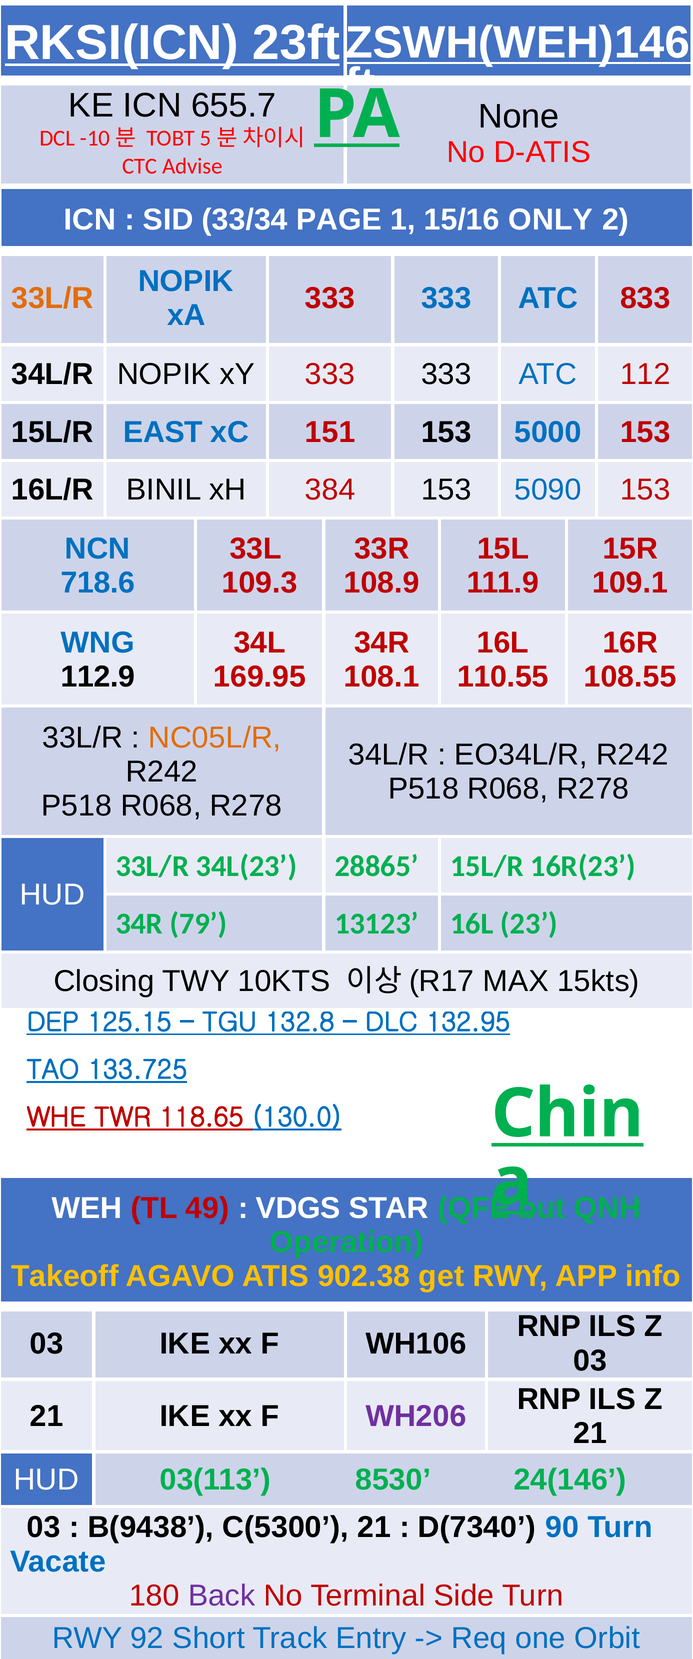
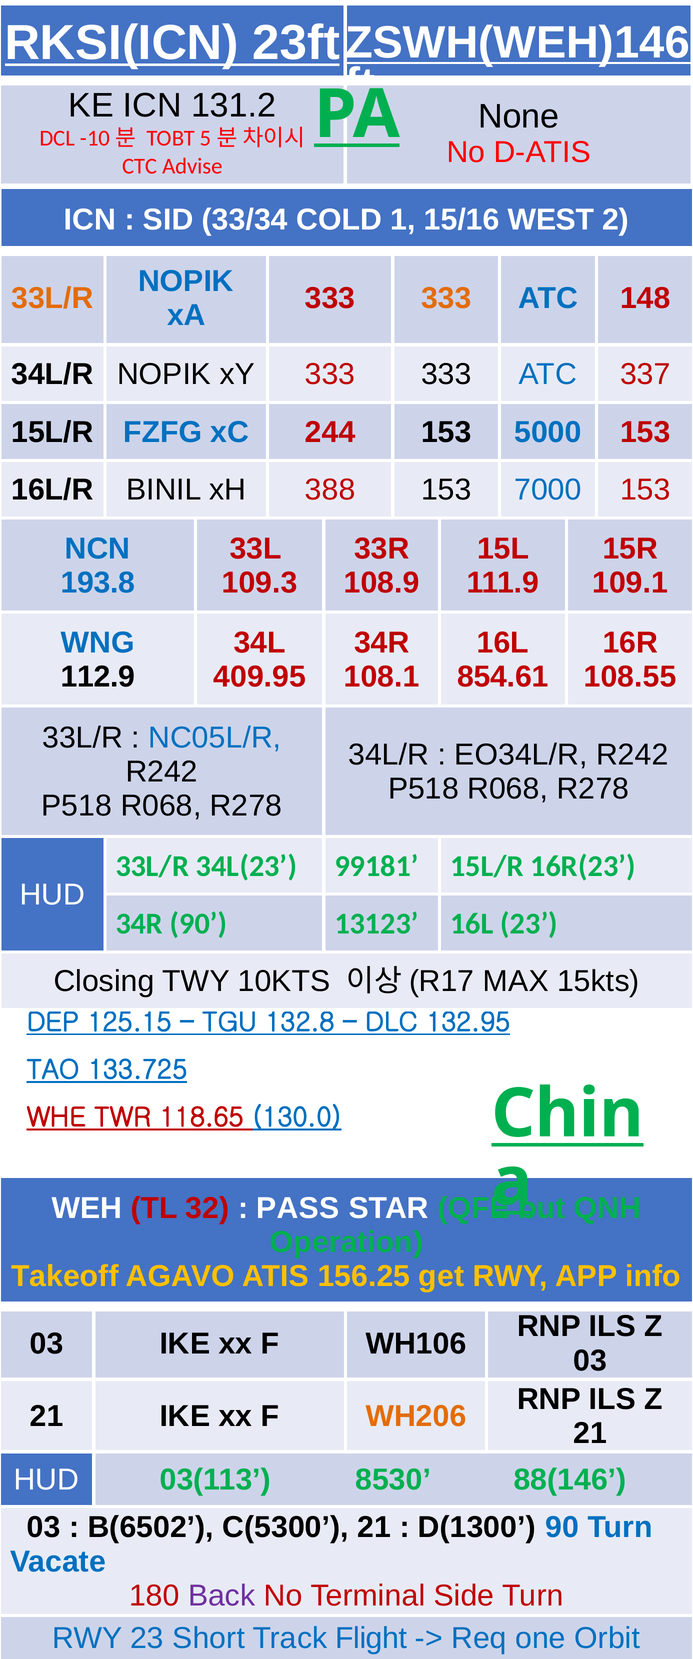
655.7: 655.7 -> 131.2
PAGE: PAGE -> COLD
ONLY: ONLY -> WEST
333 at (446, 298) colour: blue -> orange
833: 833 -> 148
112: 112 -> 337
EAST: EAST -> FZFG
151: 151 -> 244
384: 384 -> 388
5090: 5090 -> 7000
718.6: 718.6 -> 193.8
169.95: 169.95 -> 409.95
110.55: 110.55 -> 854.61
NC05L/R colour: orange -> blue
28865: 28865 -> 99181
34R 79: 79 -> 90
49: 49 -> 32
VDGS: VDGS -> PASS
902.38: 902.38 -> 156.25
WH206 colour: purple -> orange
24(146: 24(146 -> 88(146
B(9438: B(9438 -> B(6502
D(7340: D(7340 -> D(1300
RWY 92: 92 -> 23
Entry: Entry -> Flight
